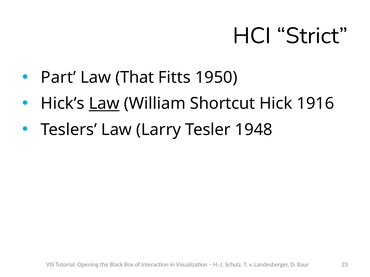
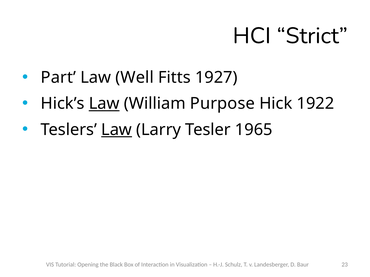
That: That -> Well
1950: 1950 -> 1927
Shortcut: Shortcut -> Purpose
1916: 1916 -> 1922
Law at (117, 130) underline: none -> present
1948: 1948 -> 1965
